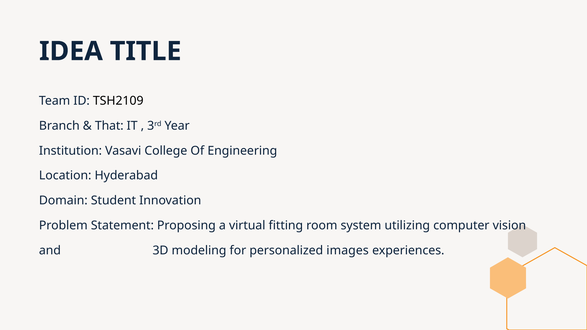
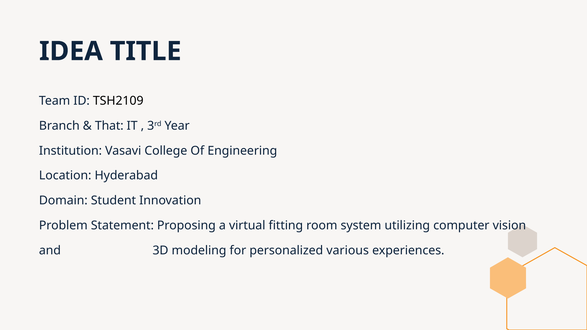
images: images -> various
